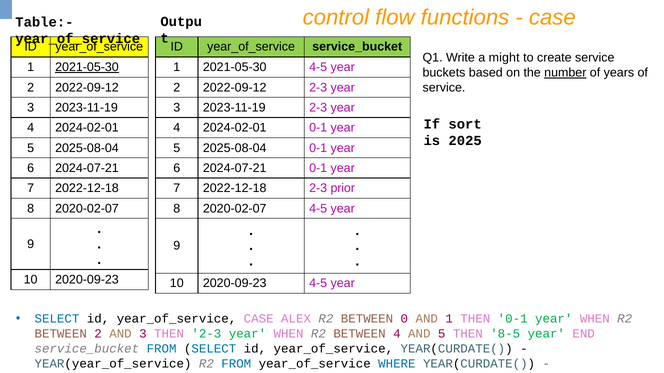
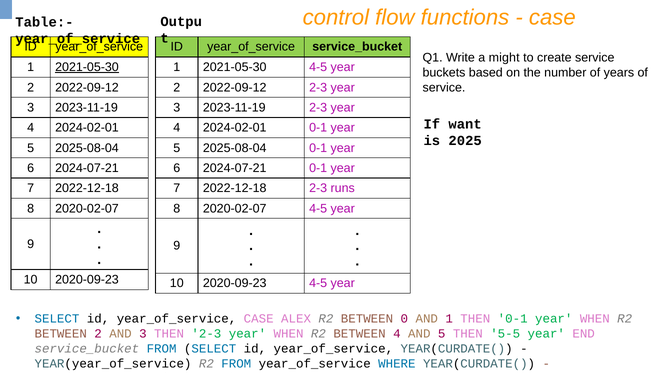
number underline: present -> none
sort: sort -> want
prior: prior -> runs
8-5: 8-5 -> 5-5
